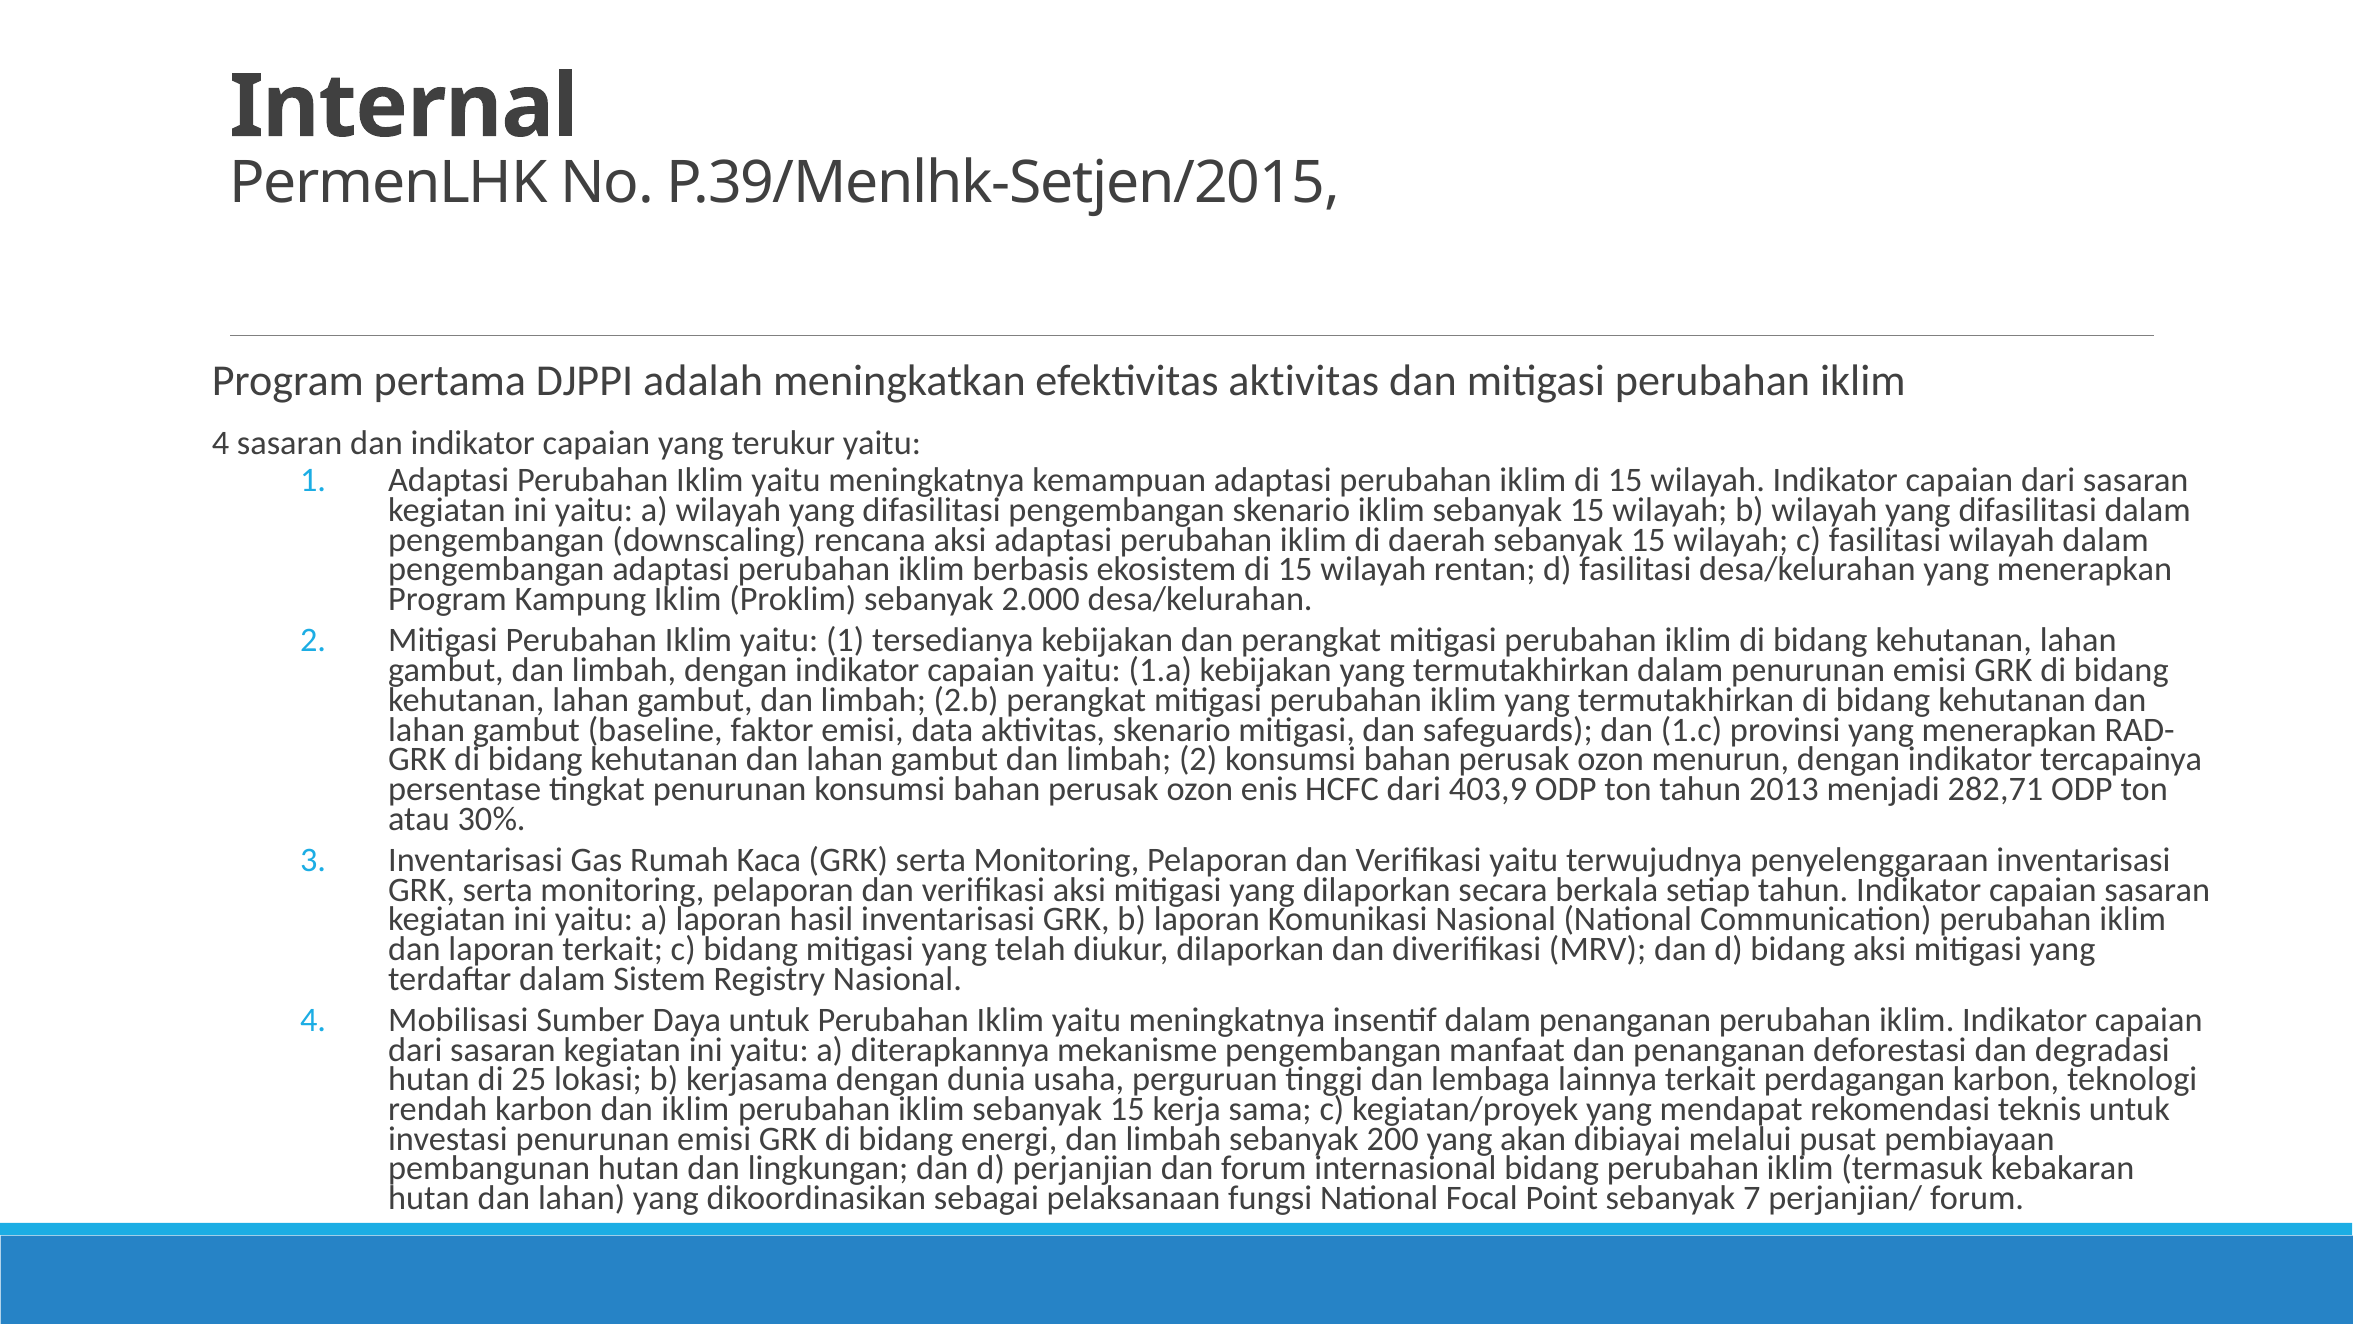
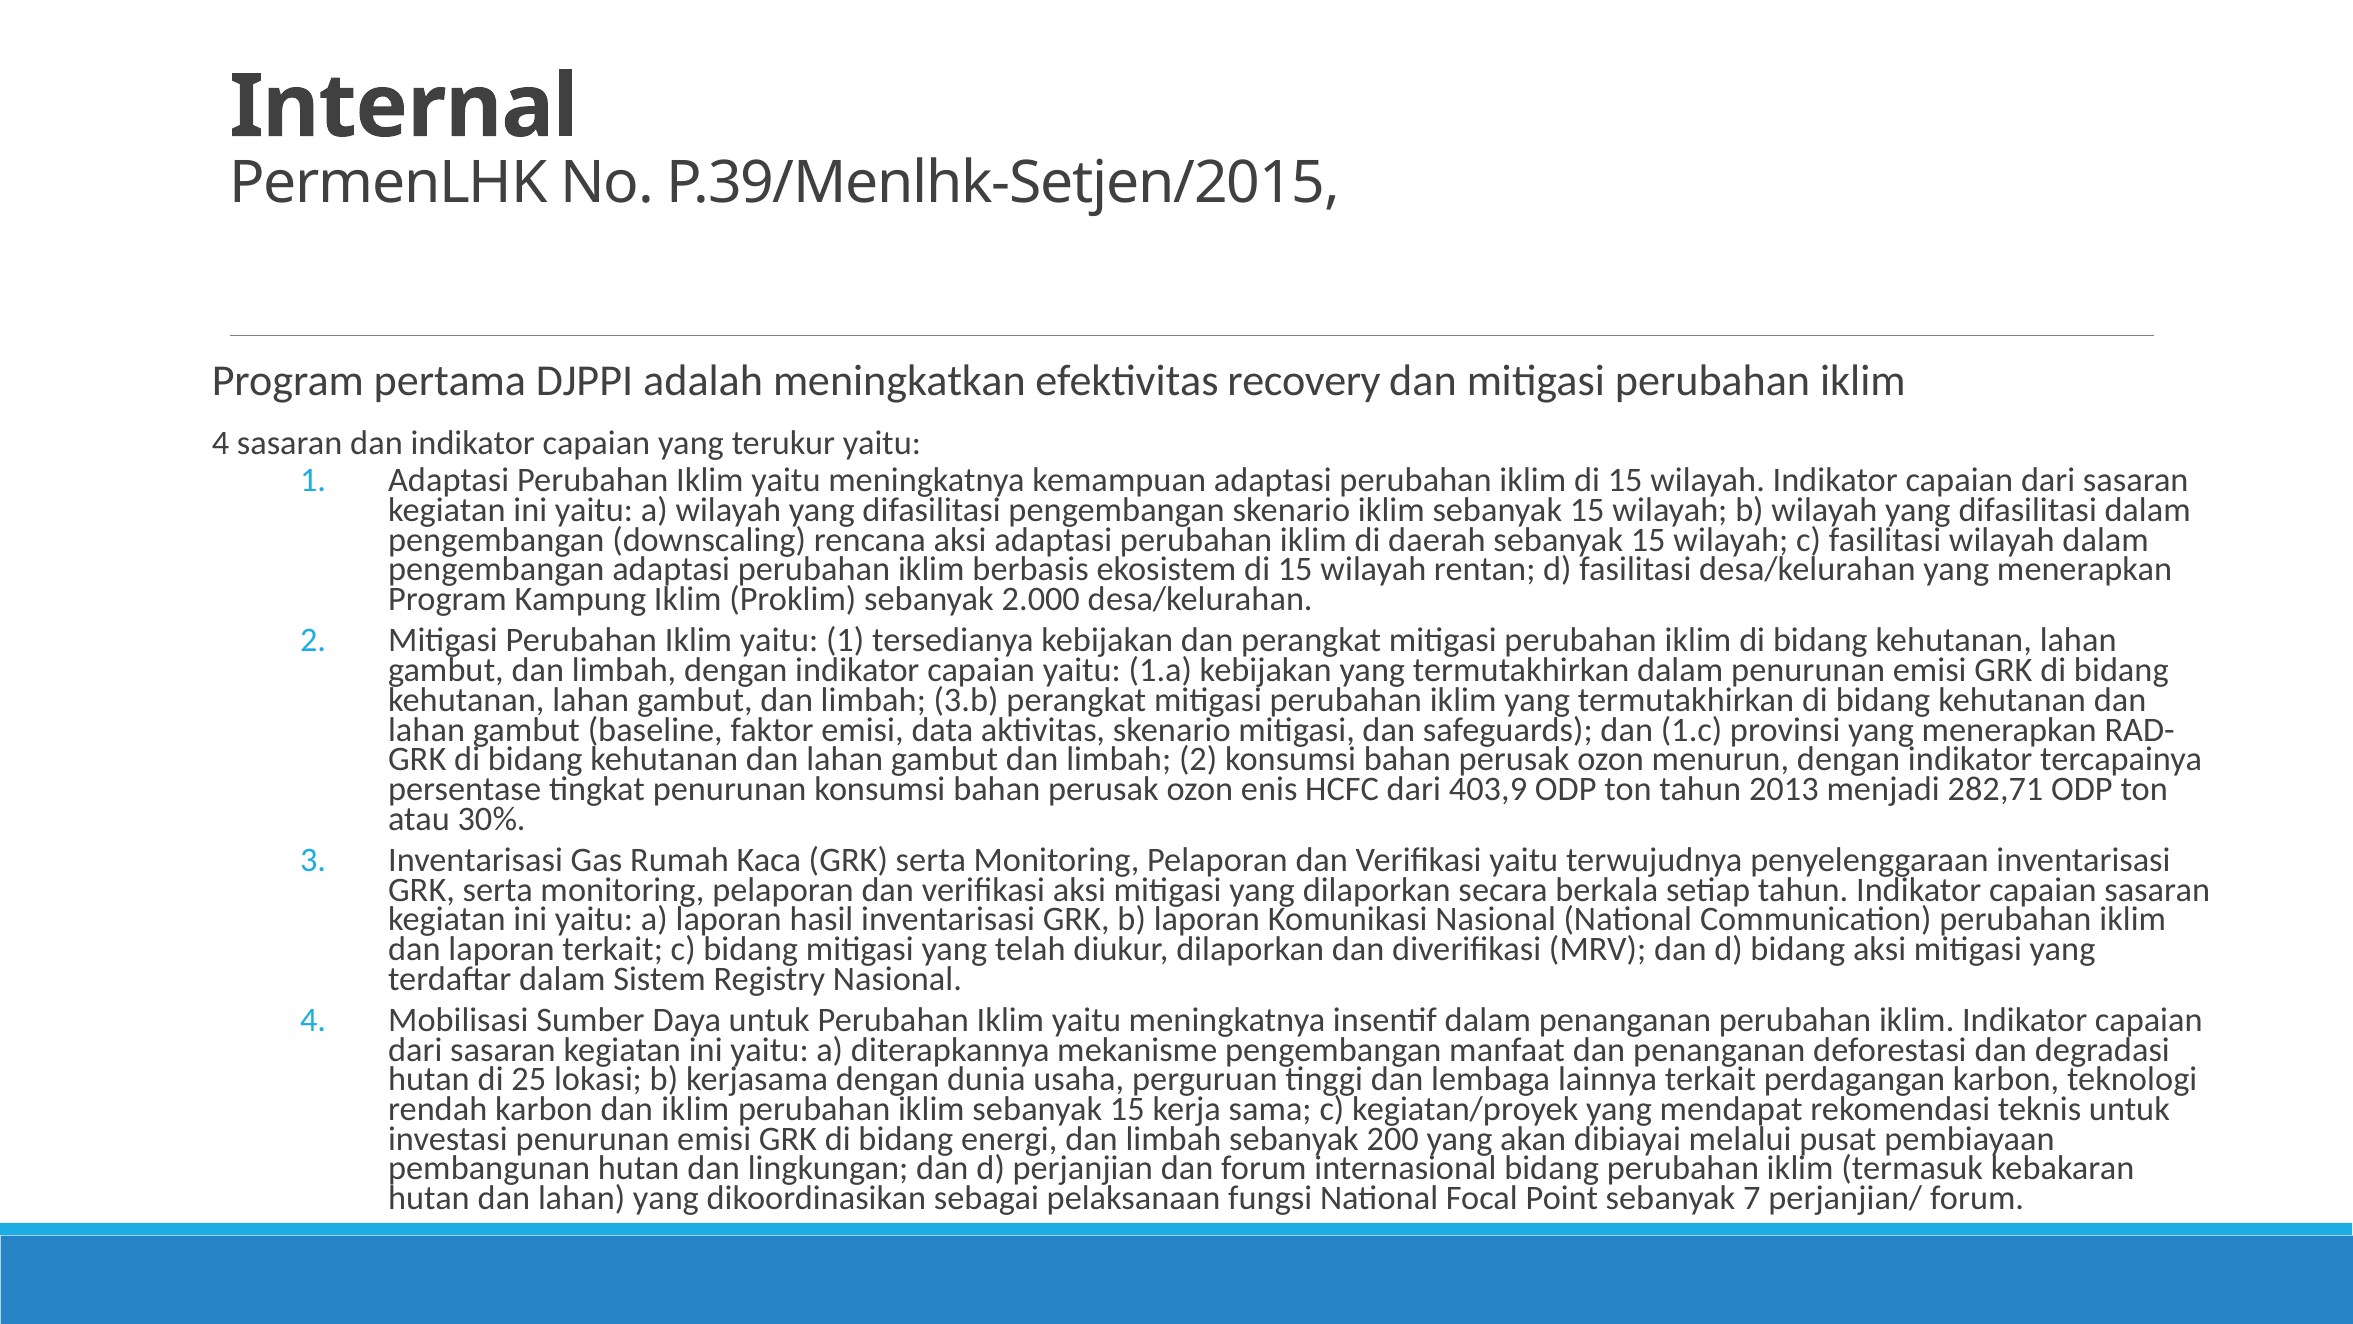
efektivitas aktivitas: aktivitas -> recovery
2.b: 2.b -> 3.b
